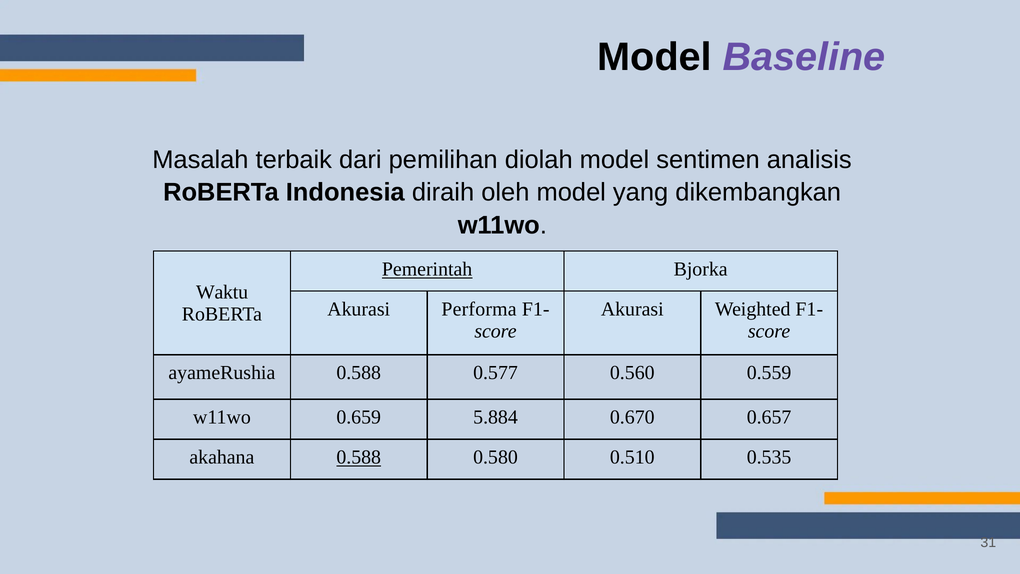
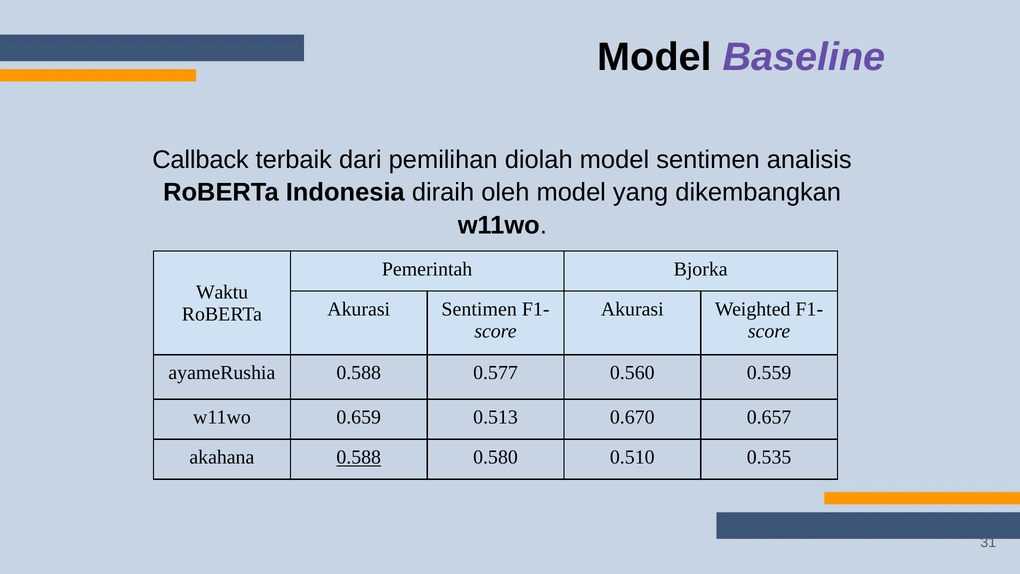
Masalah: Masalah -> Callback
Pemerintah underline: present -> none
Akurasi Performa: Performa -> Sentimen
5.884: 5.884 -> 0.513
